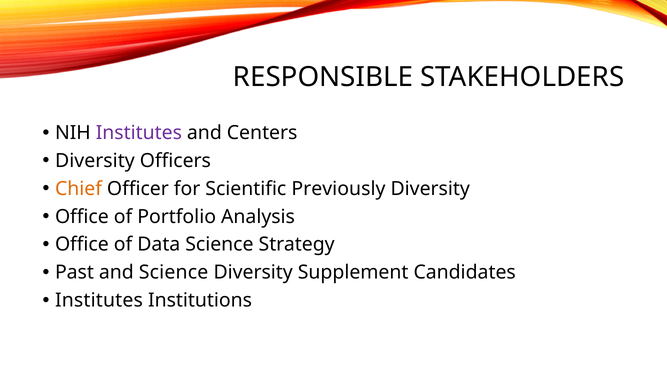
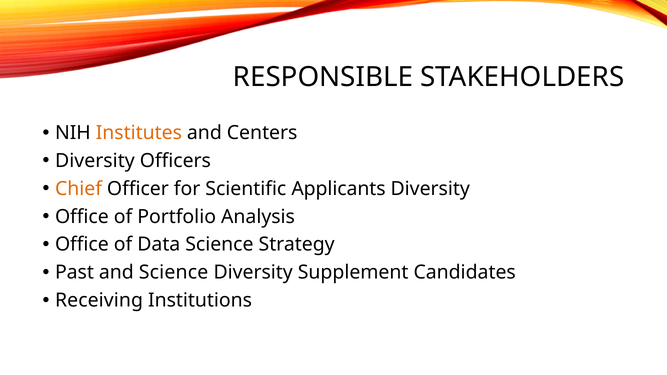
Institutes at (139, 133) colour: purple -> orange
Previously: Previously -> Applicants
Institutes at (99, 300): Institutes -> Receiving
